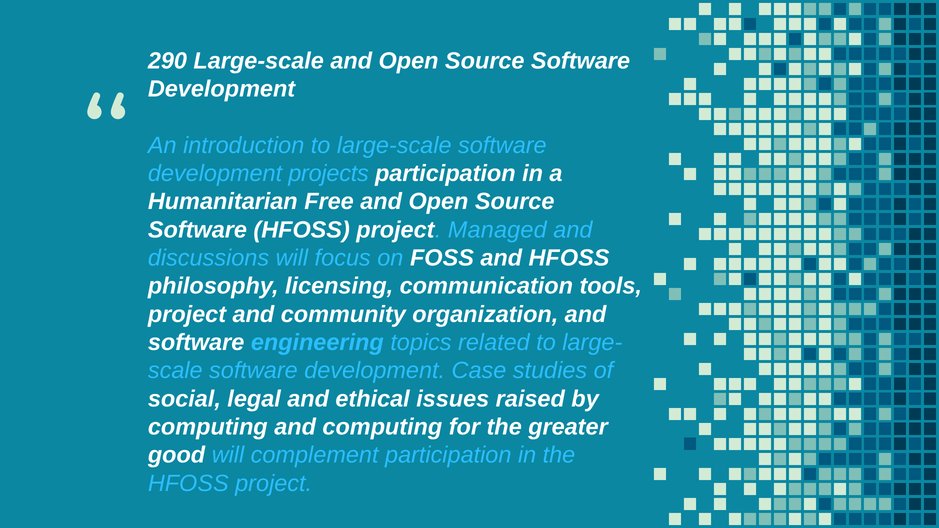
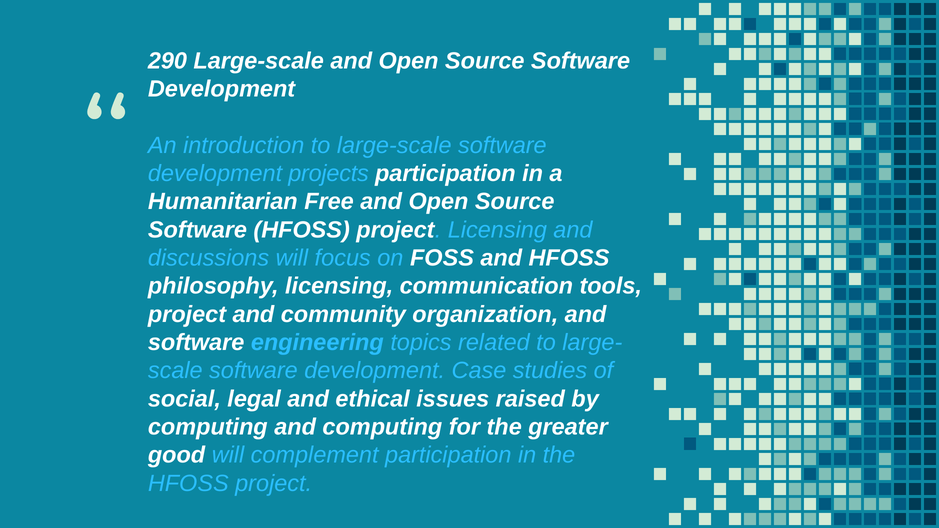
project Managed: Managed -> Licensing
